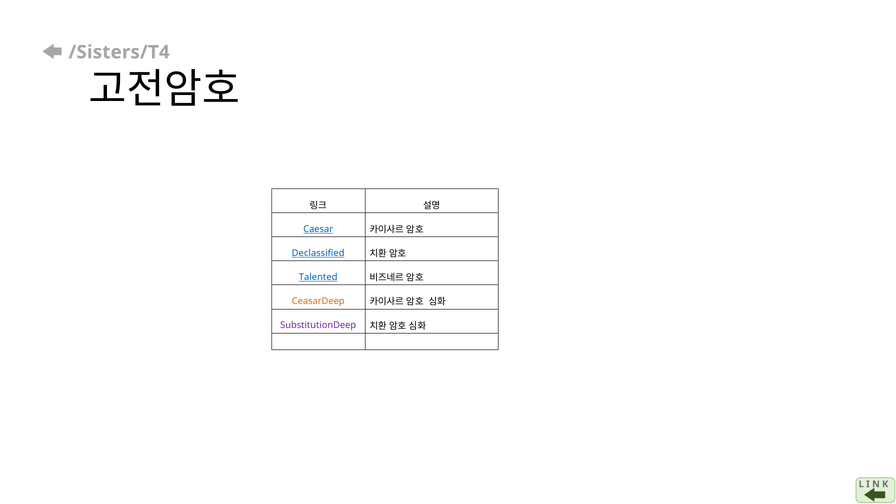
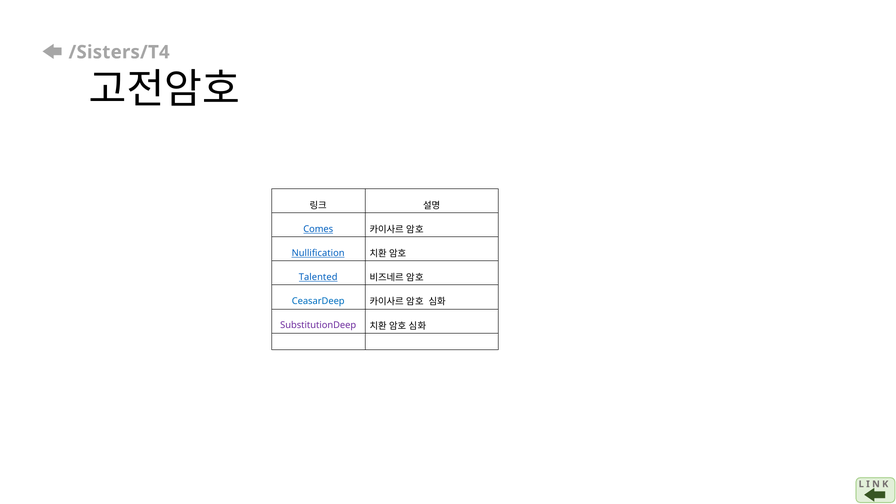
Caesar: Caesar -> Comes
Declassified: Declassified -> Nullification
CeasarDeep colour: orange -> blue
